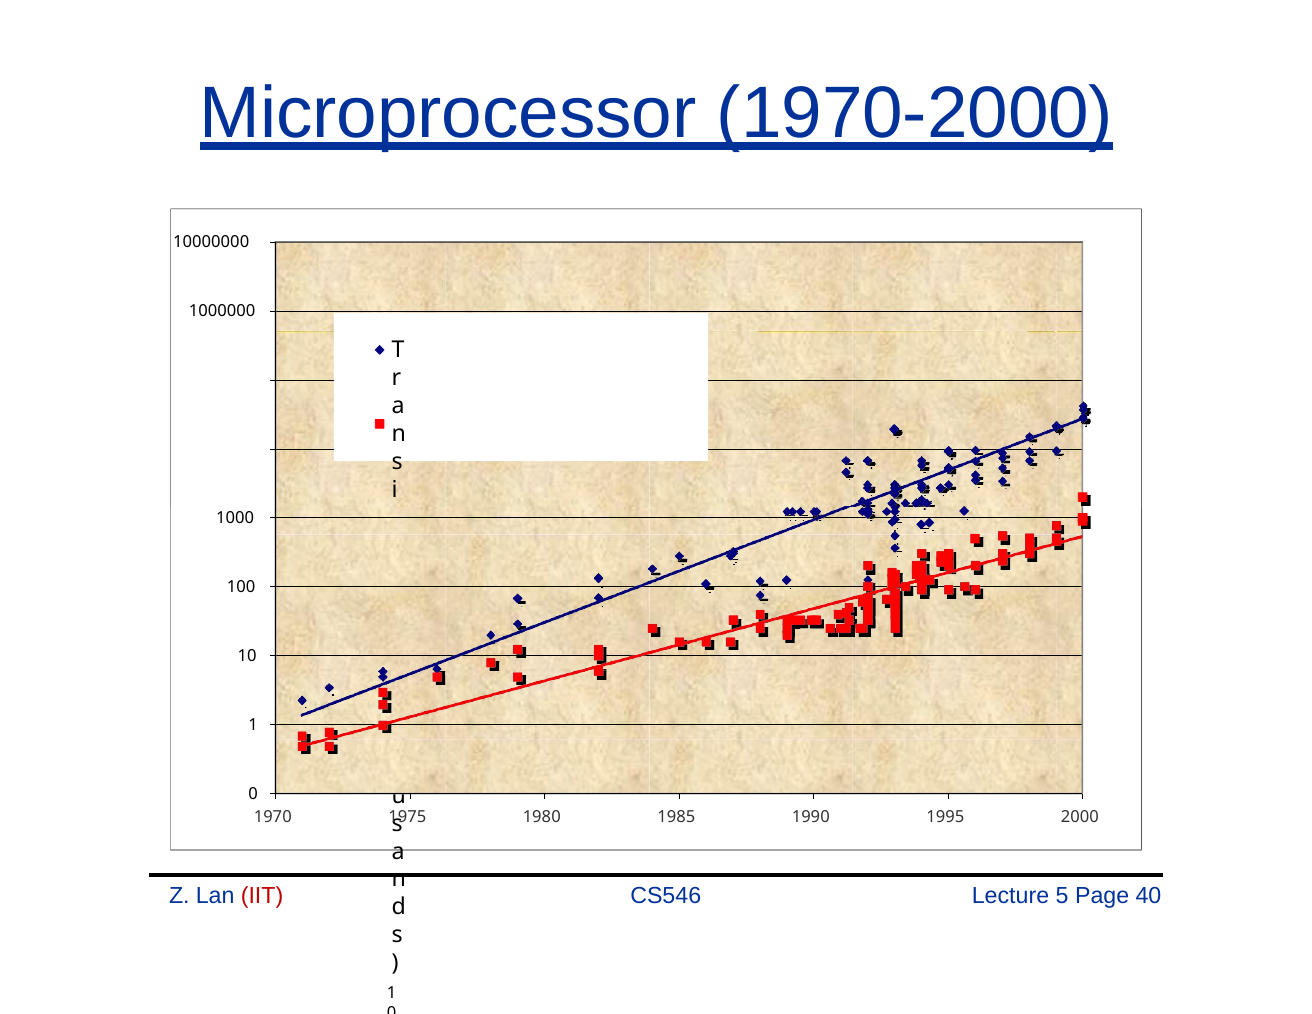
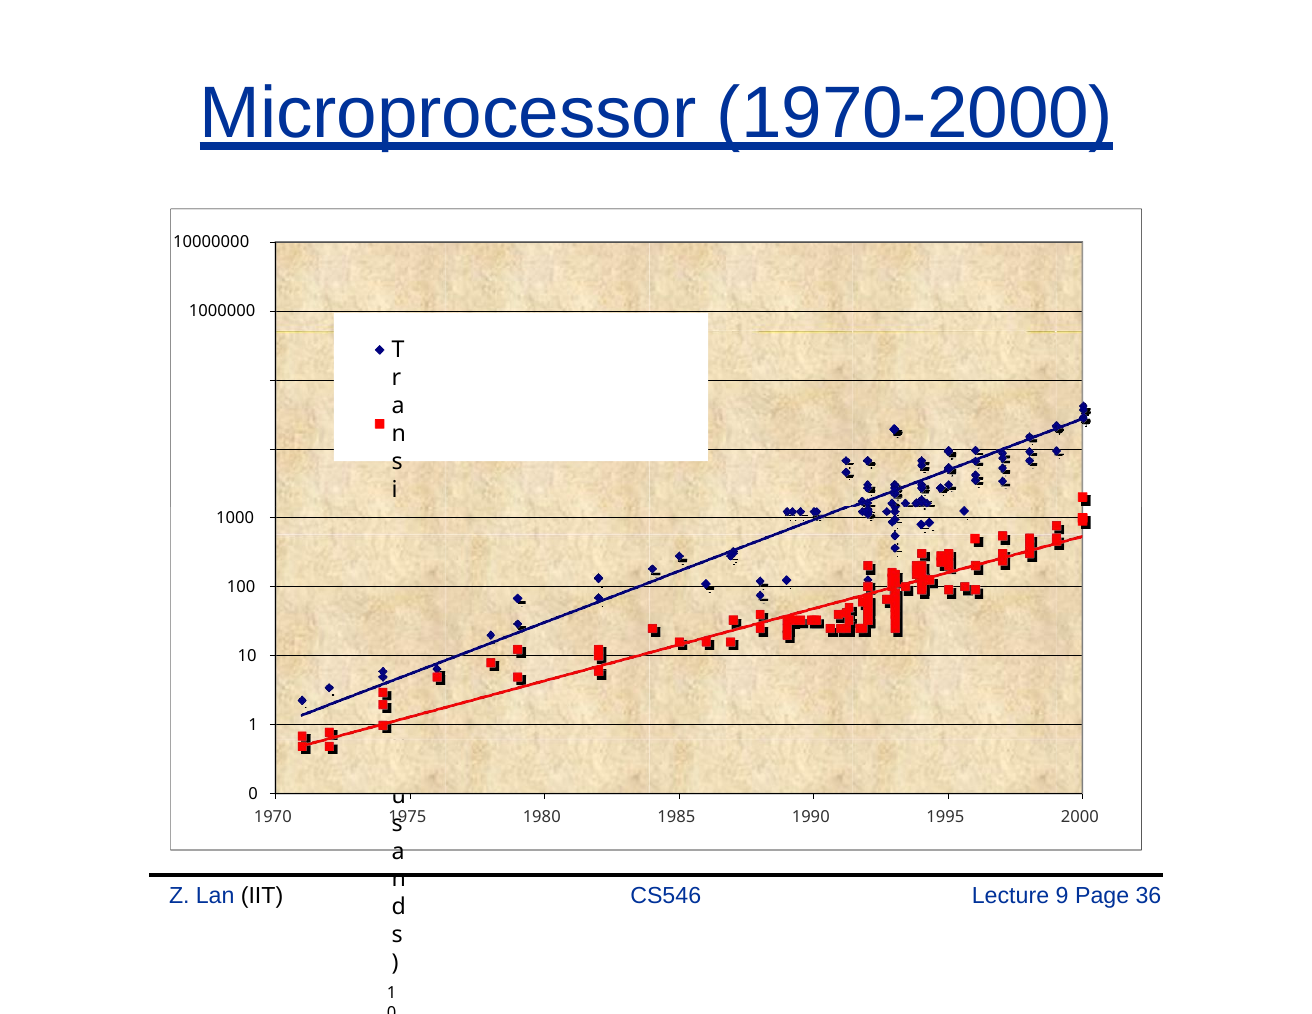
IIT colour: red -> black
5: 5 -> 9
40: 40 -> 36
